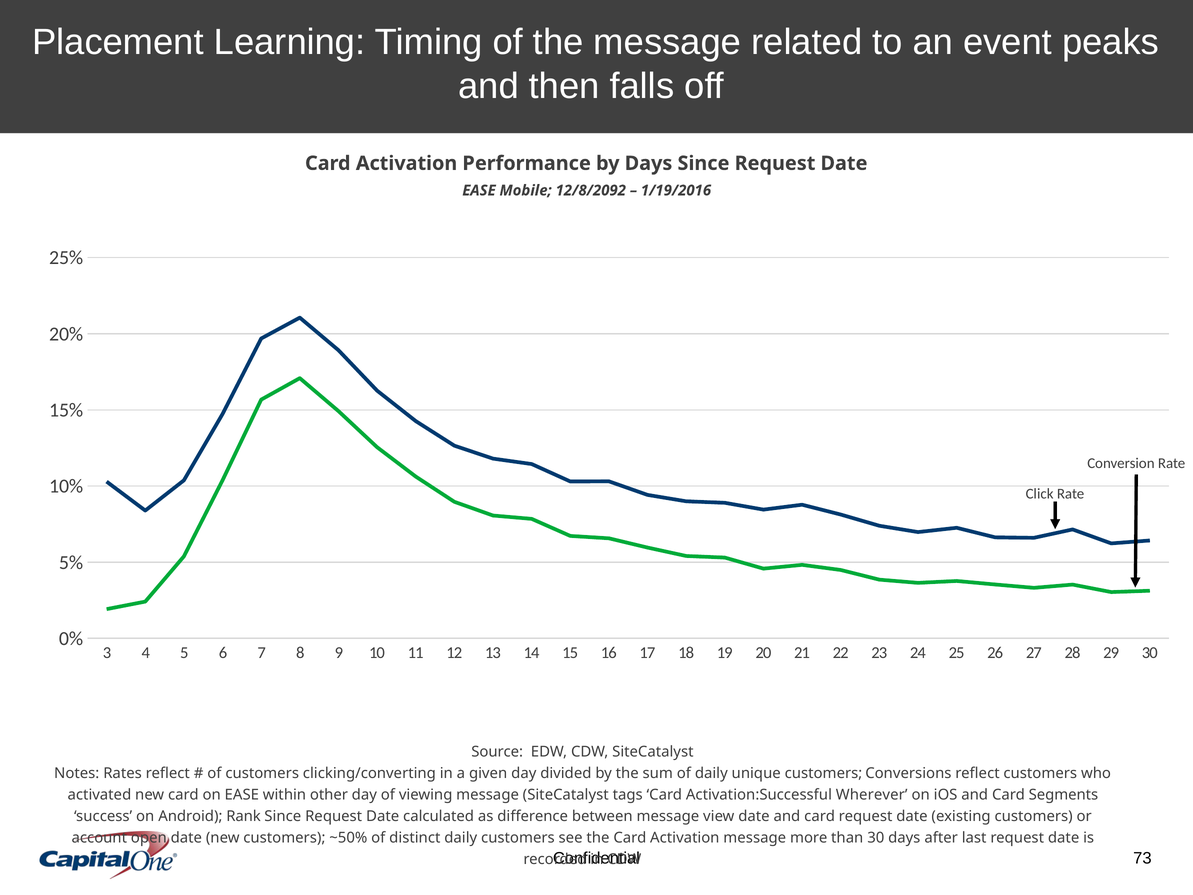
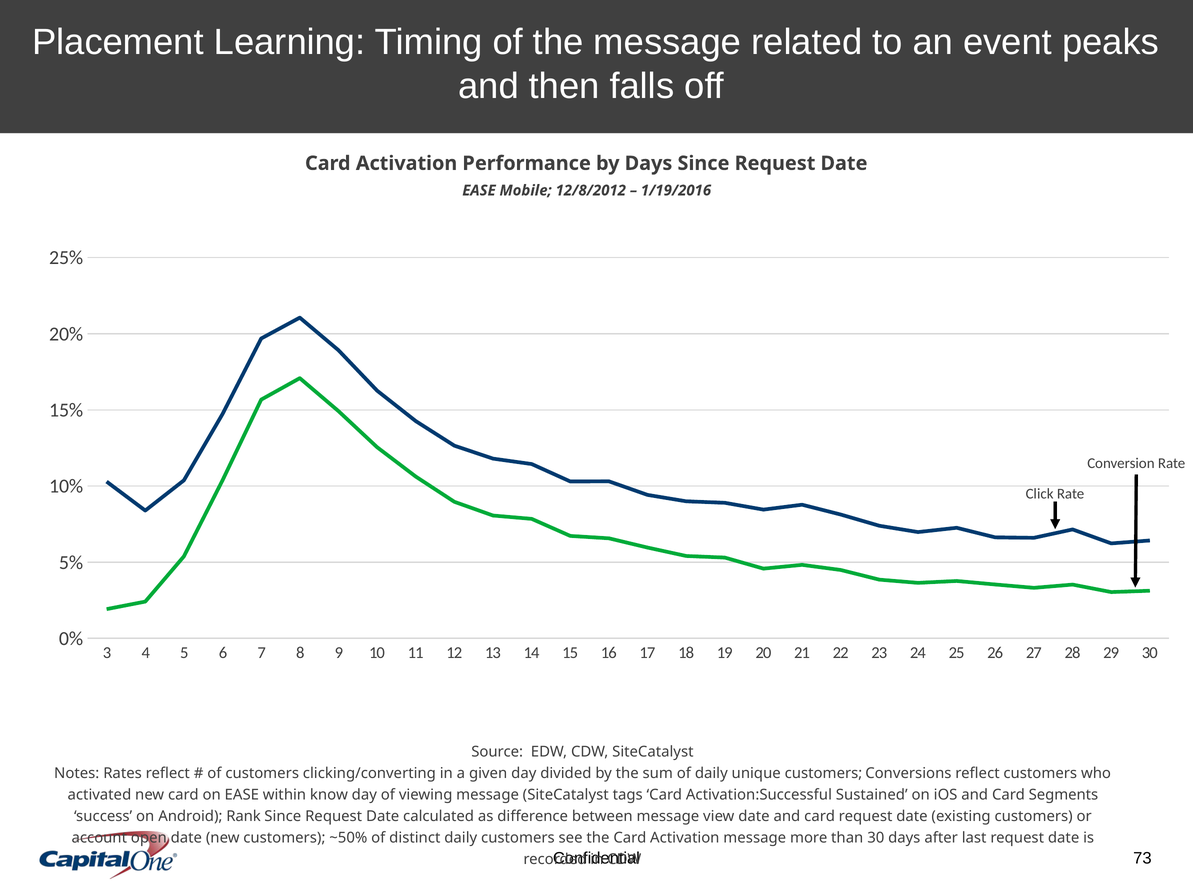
12/8/2092: 12/8/2092 -> 12/8/2012
other: other -> know
Wherever: Wherever -> Sustained
